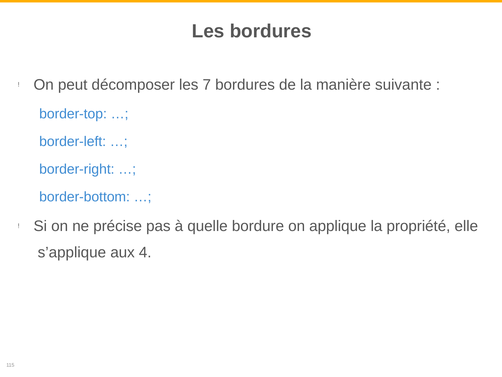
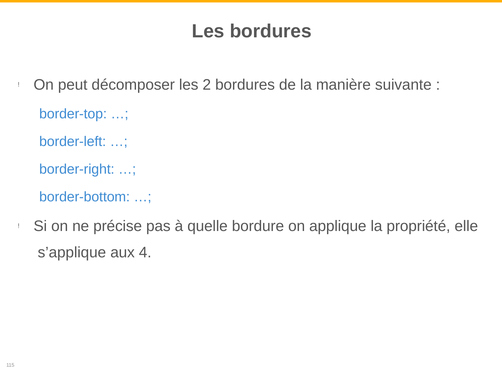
7: 7 -> 2
